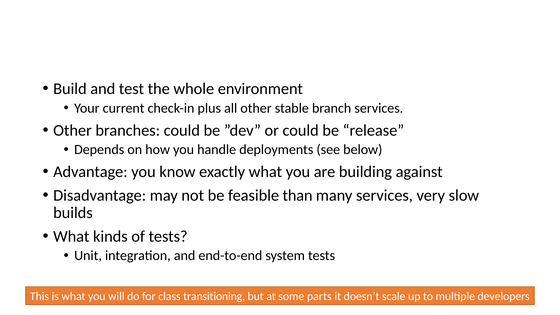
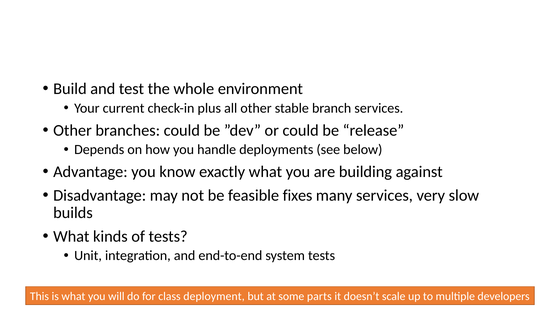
than: than -> fixes
transitioning: transitioning -> deployment
